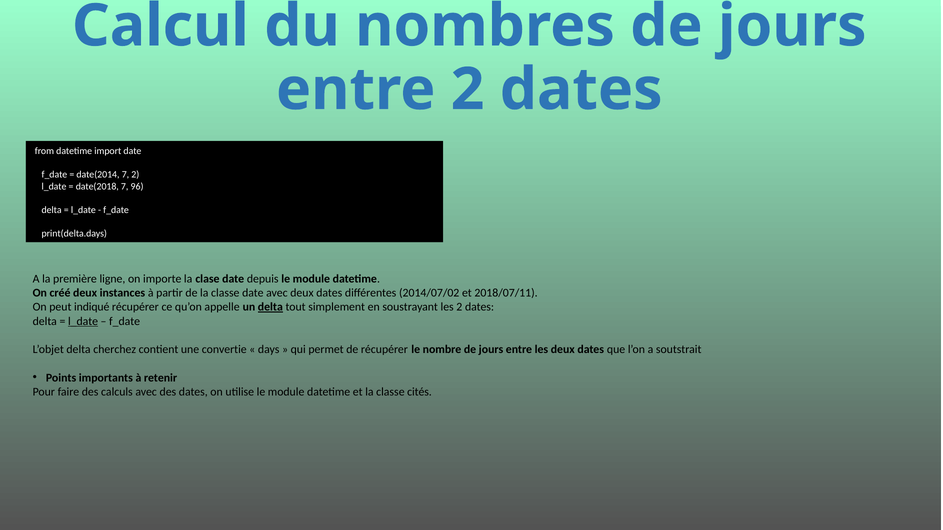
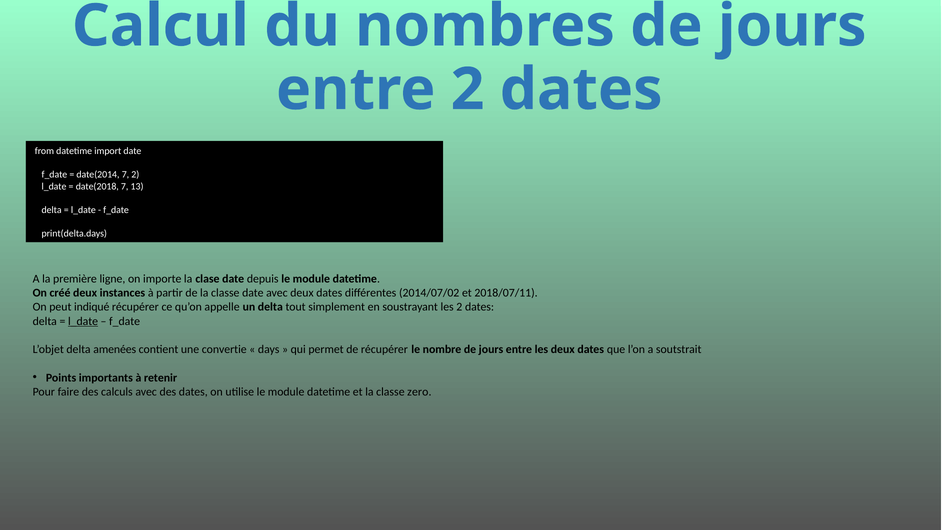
96: 96 -> 13
delta at (270, 307) underline: present -> none
cherchez: cherchez -> amenées
cités: cités -> zero
